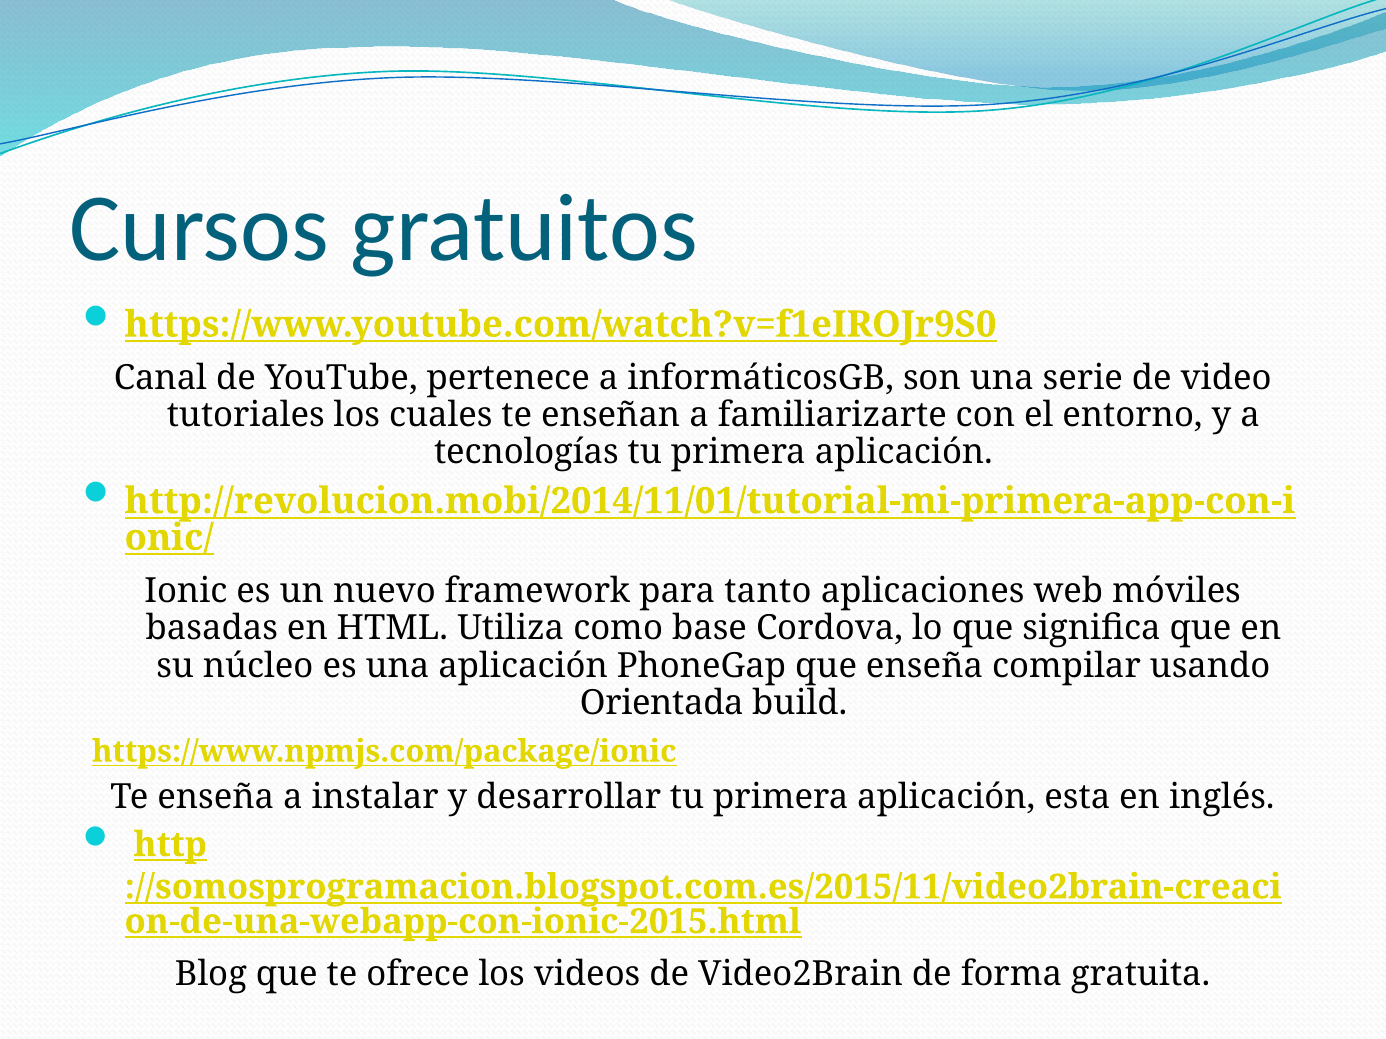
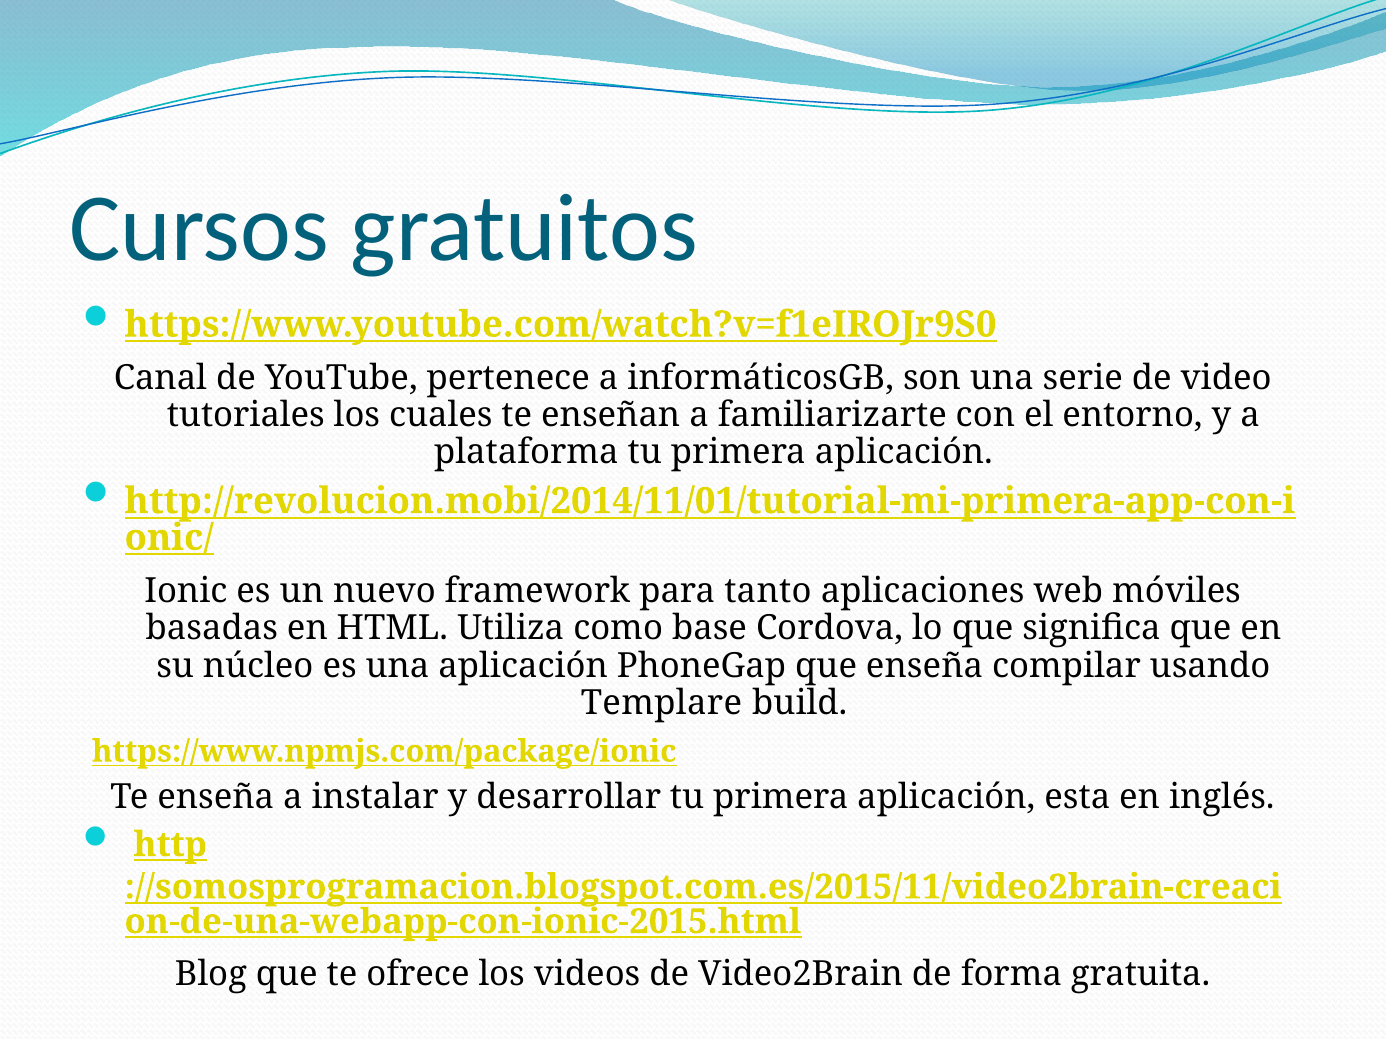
tecnologías: tecnologías -> plataforma
Orientada: Orientada -> Templare
